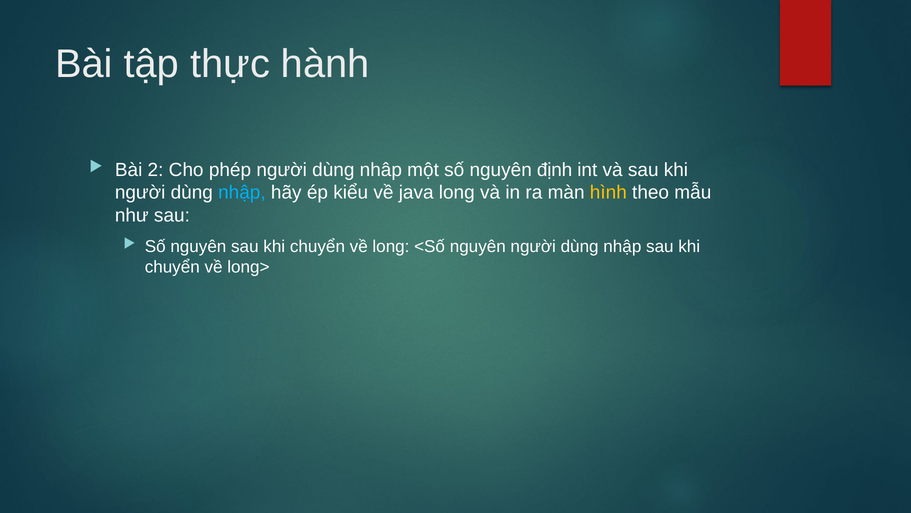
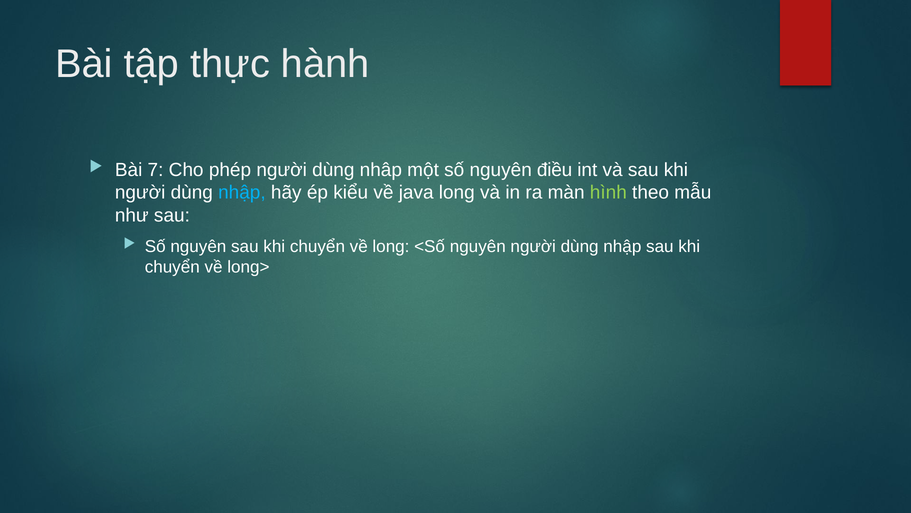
2: 2 -> 7
định: định -> điều
hình colour: yellow -> light green
